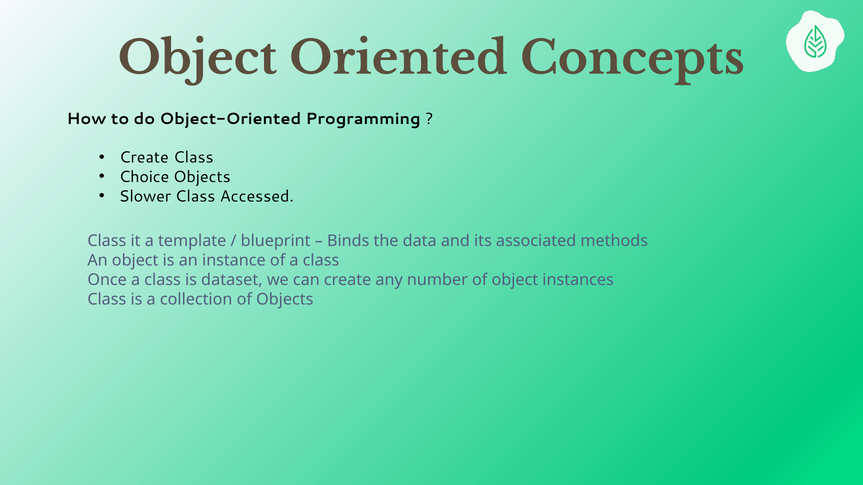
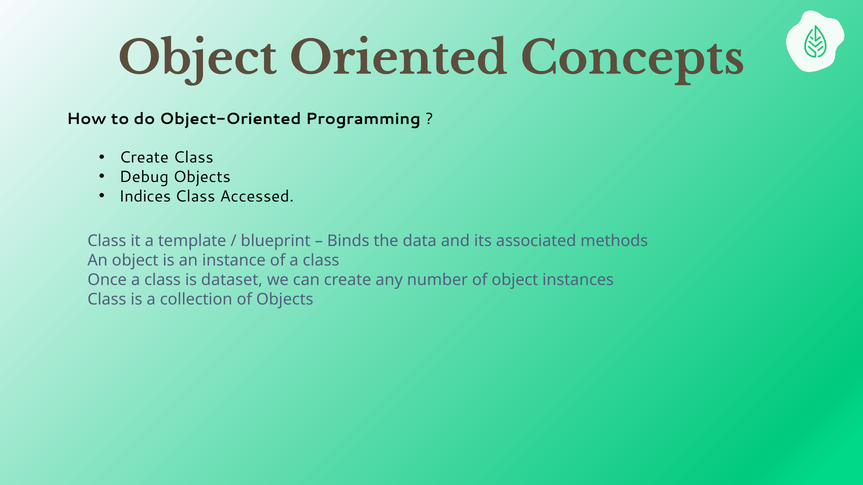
Choice: Choice -> Debug
Slower: Slower -> Indices
